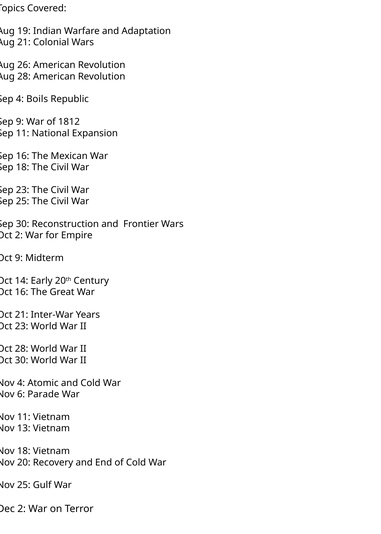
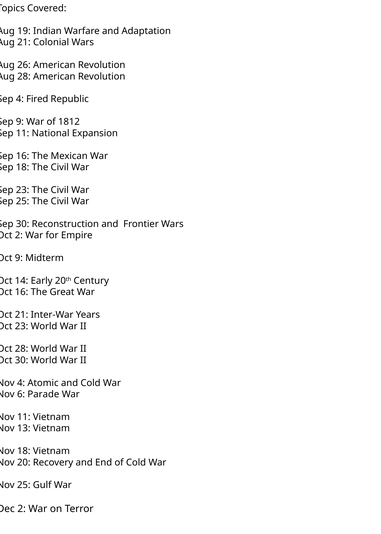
Boils: Boils -> Fired
